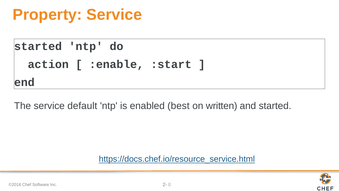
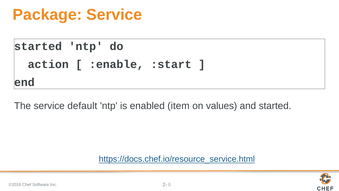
Property: Property -> Package
best: best -> item
written: written -> values
